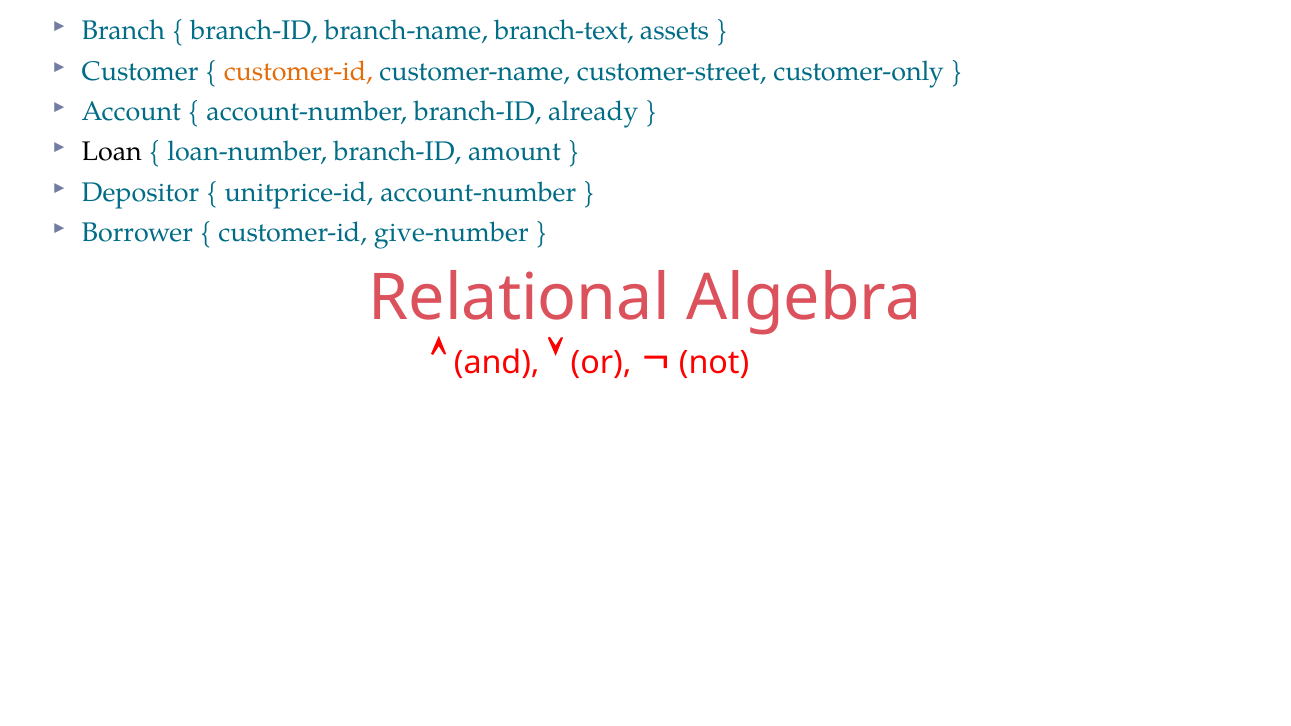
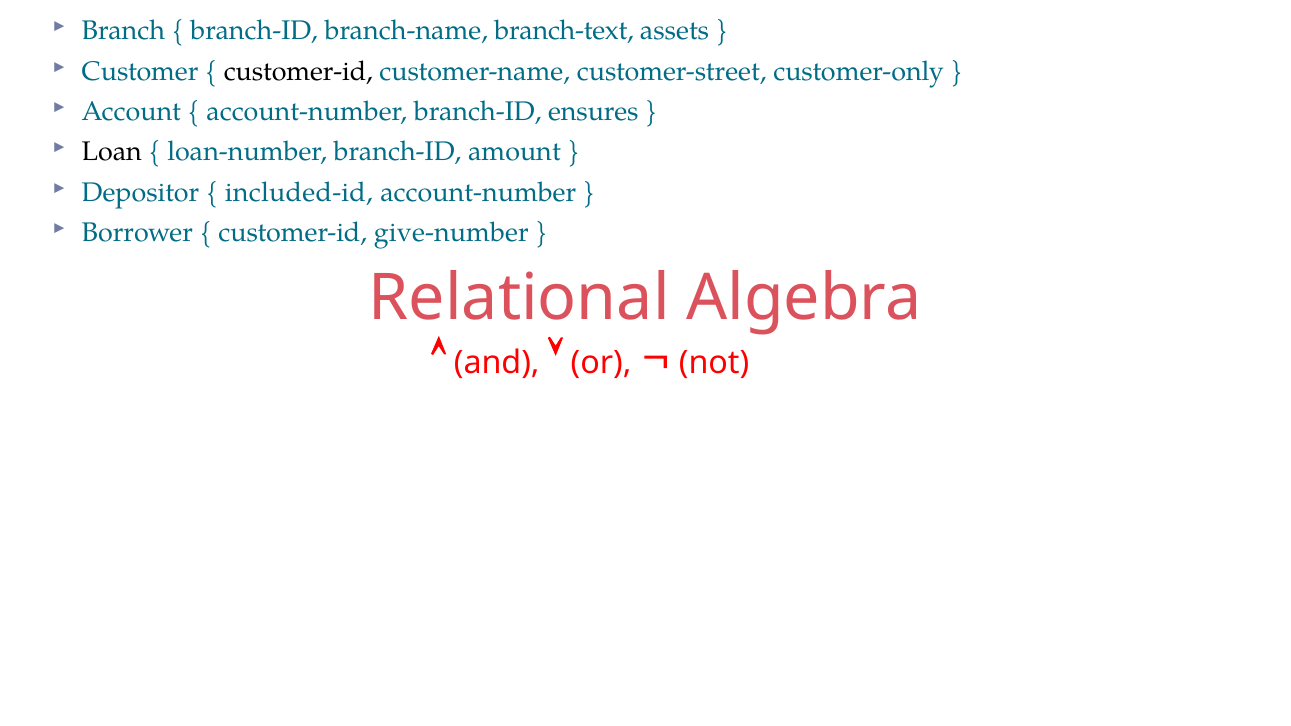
customer-id at (298, 71) colour: orange -> black
already: already -> ensures
unitprice-id: unitprice-id -> included-id
